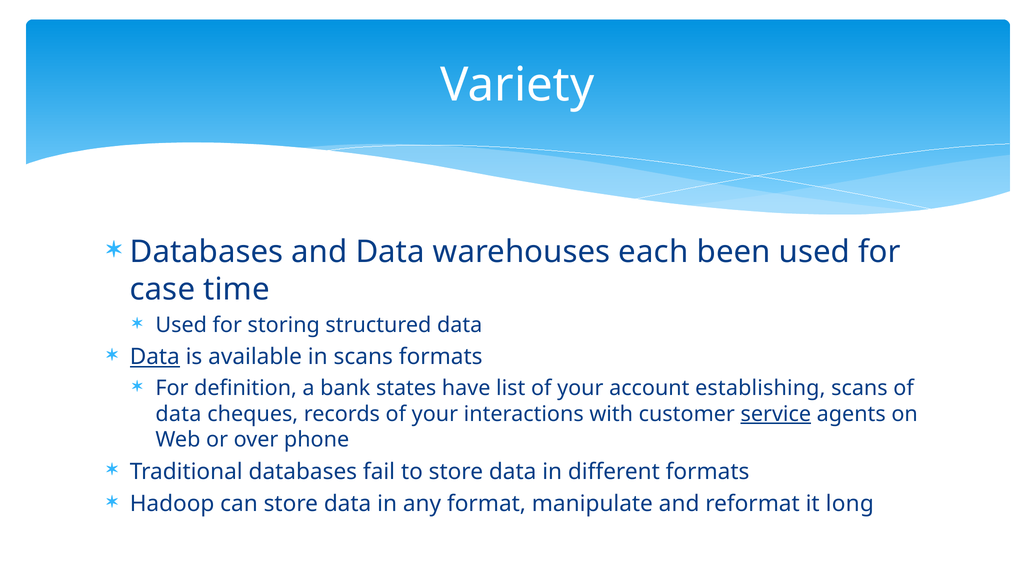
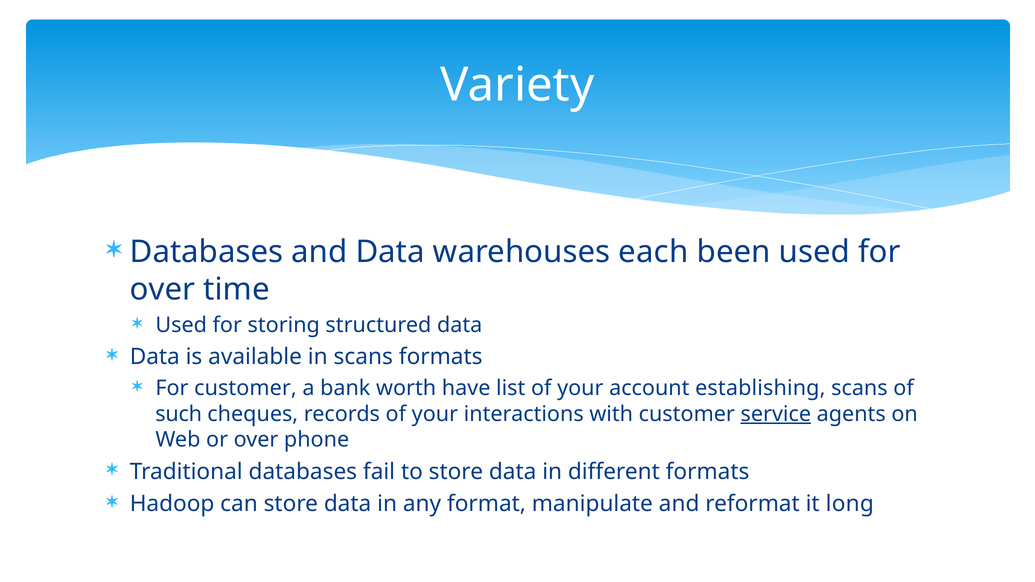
case at (162, 289): case -> over
Data at (155, 357) underline: present -> none
For definition: definition -> customer
states: states -> worth
data at (178, 414): data -> such
